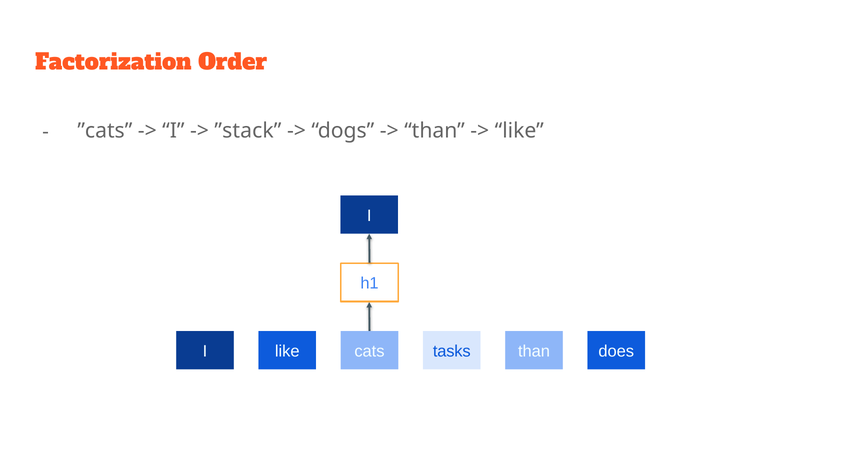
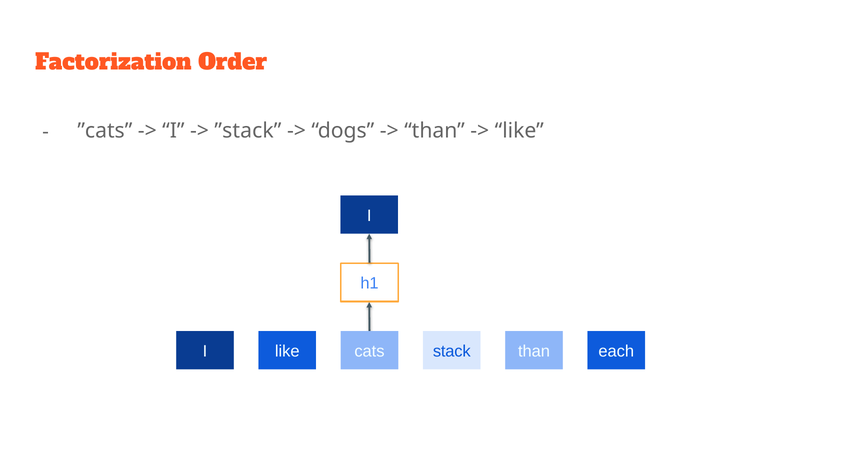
tasks: tasks -> stack
does: does -> each
